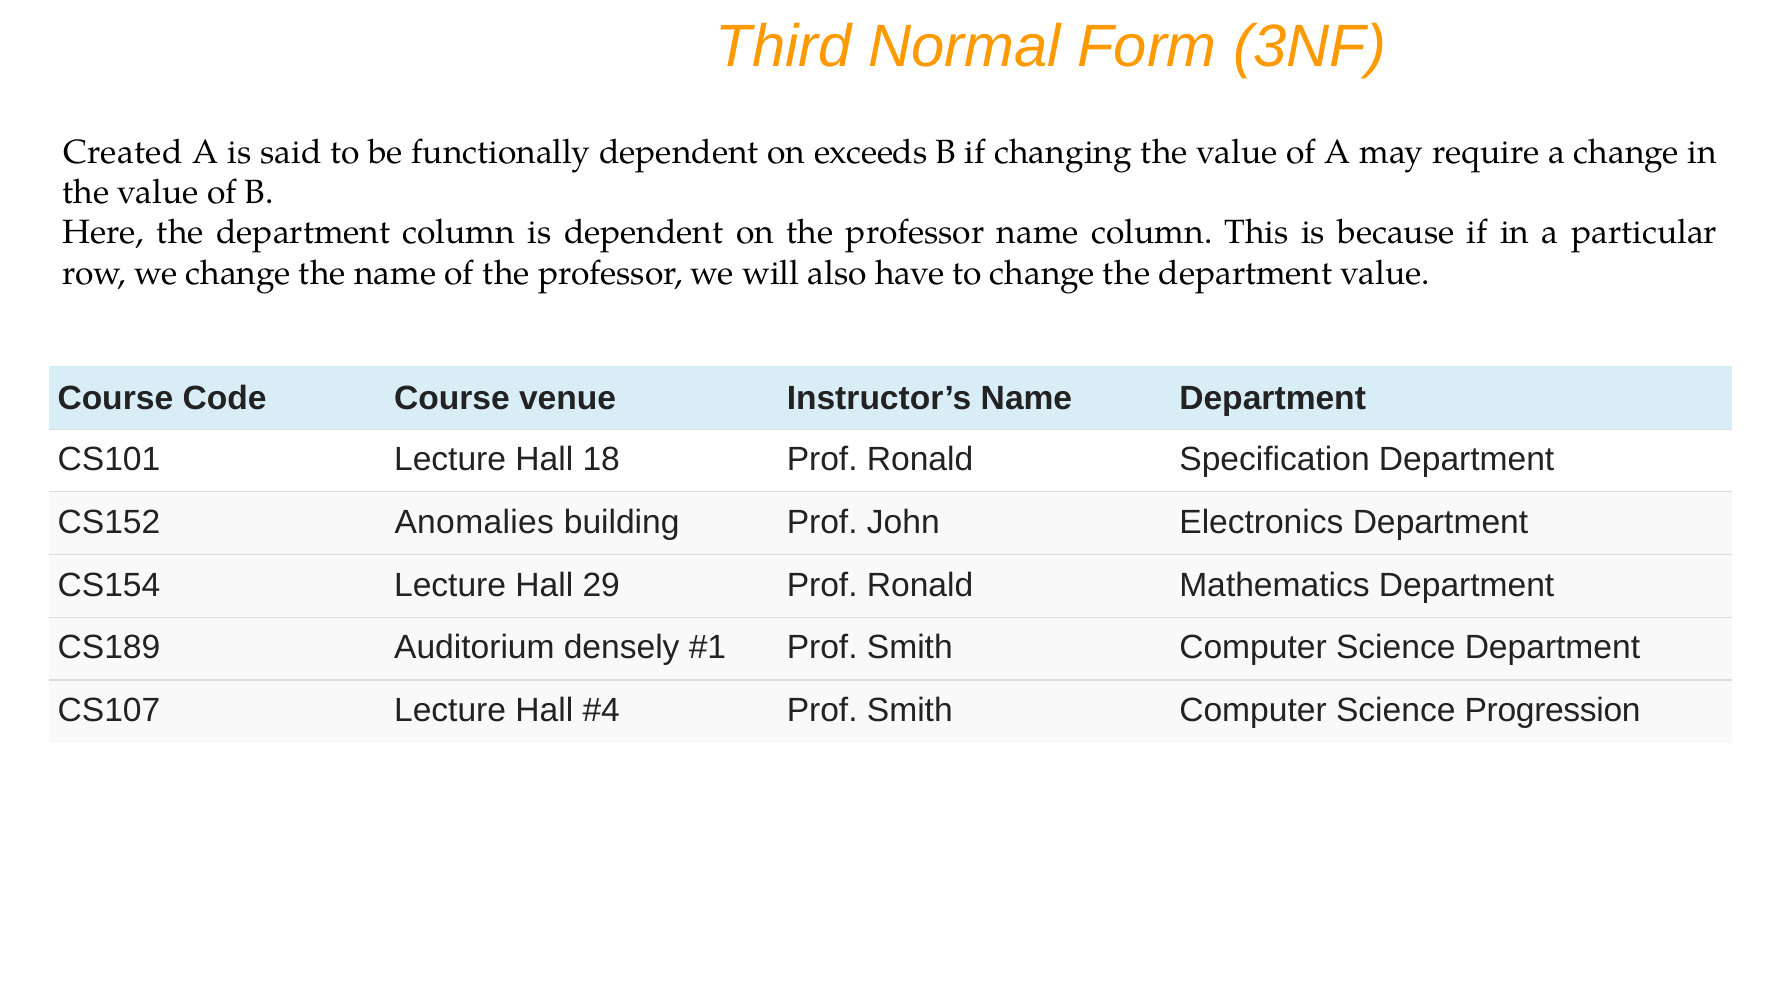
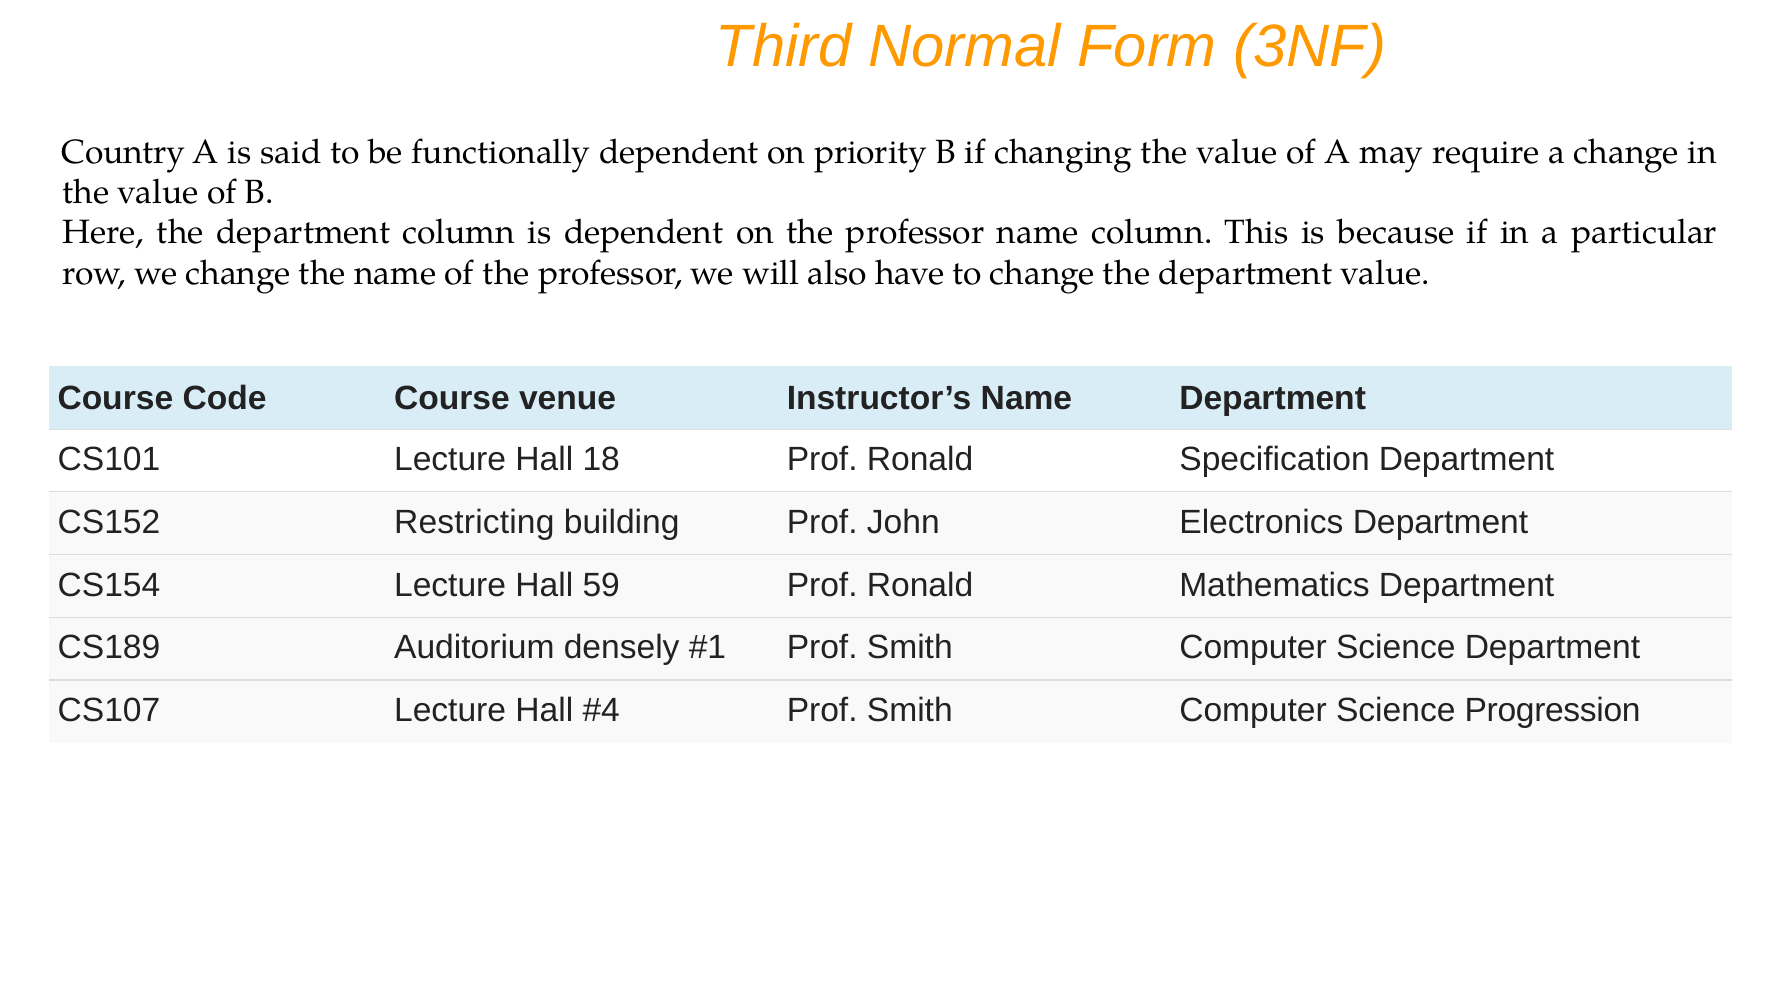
Created: Created -> Country
exceeds: exceeds -> priority
Anomalies: Anomalies -> Restricting
29: 29 -> 59
